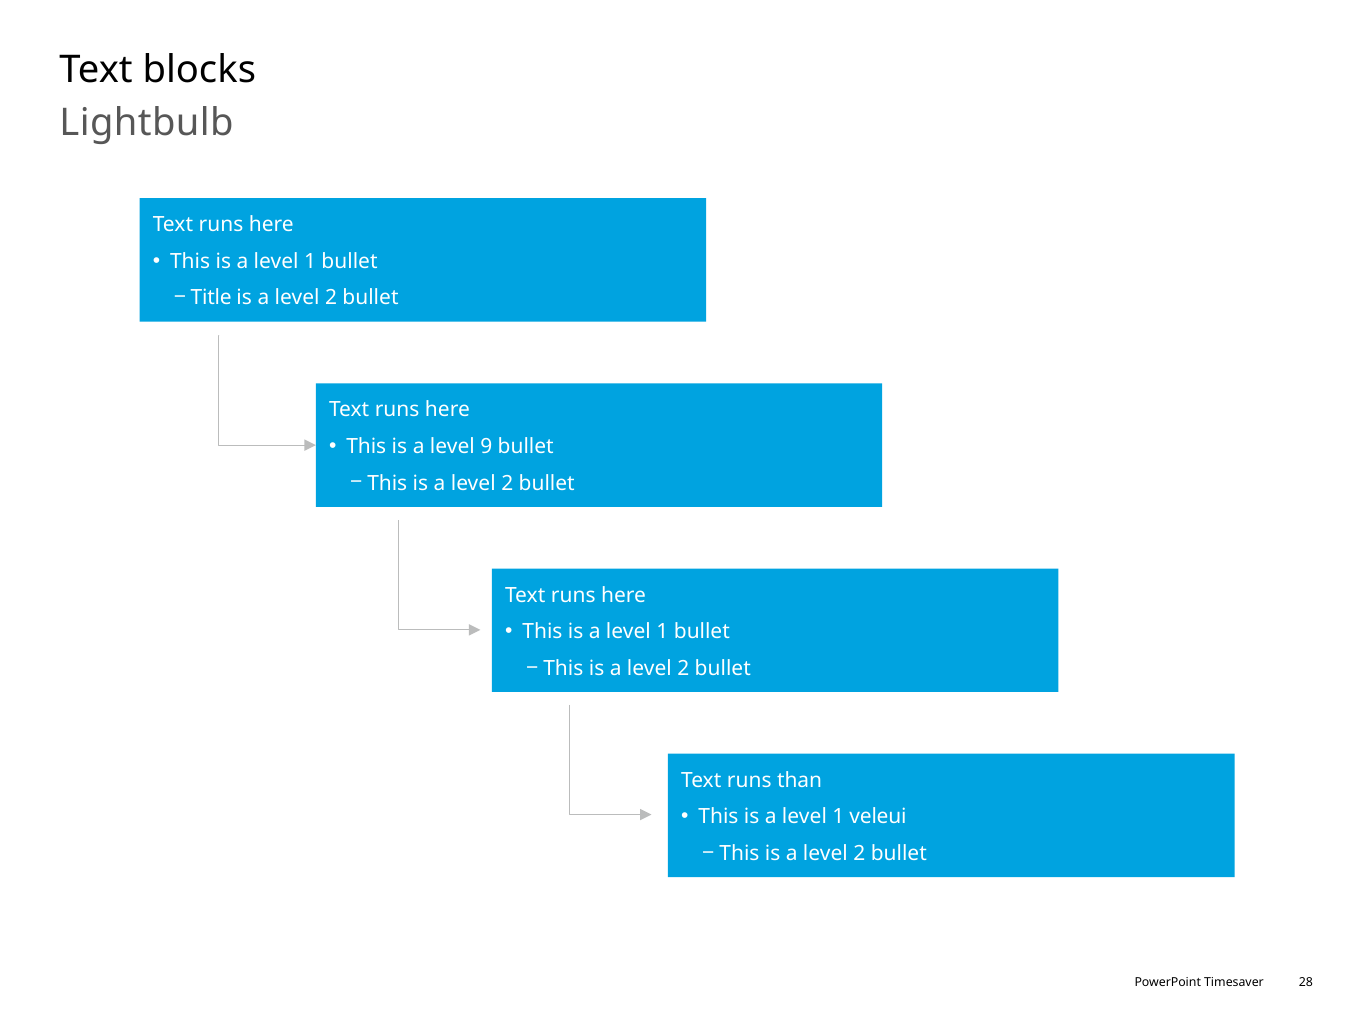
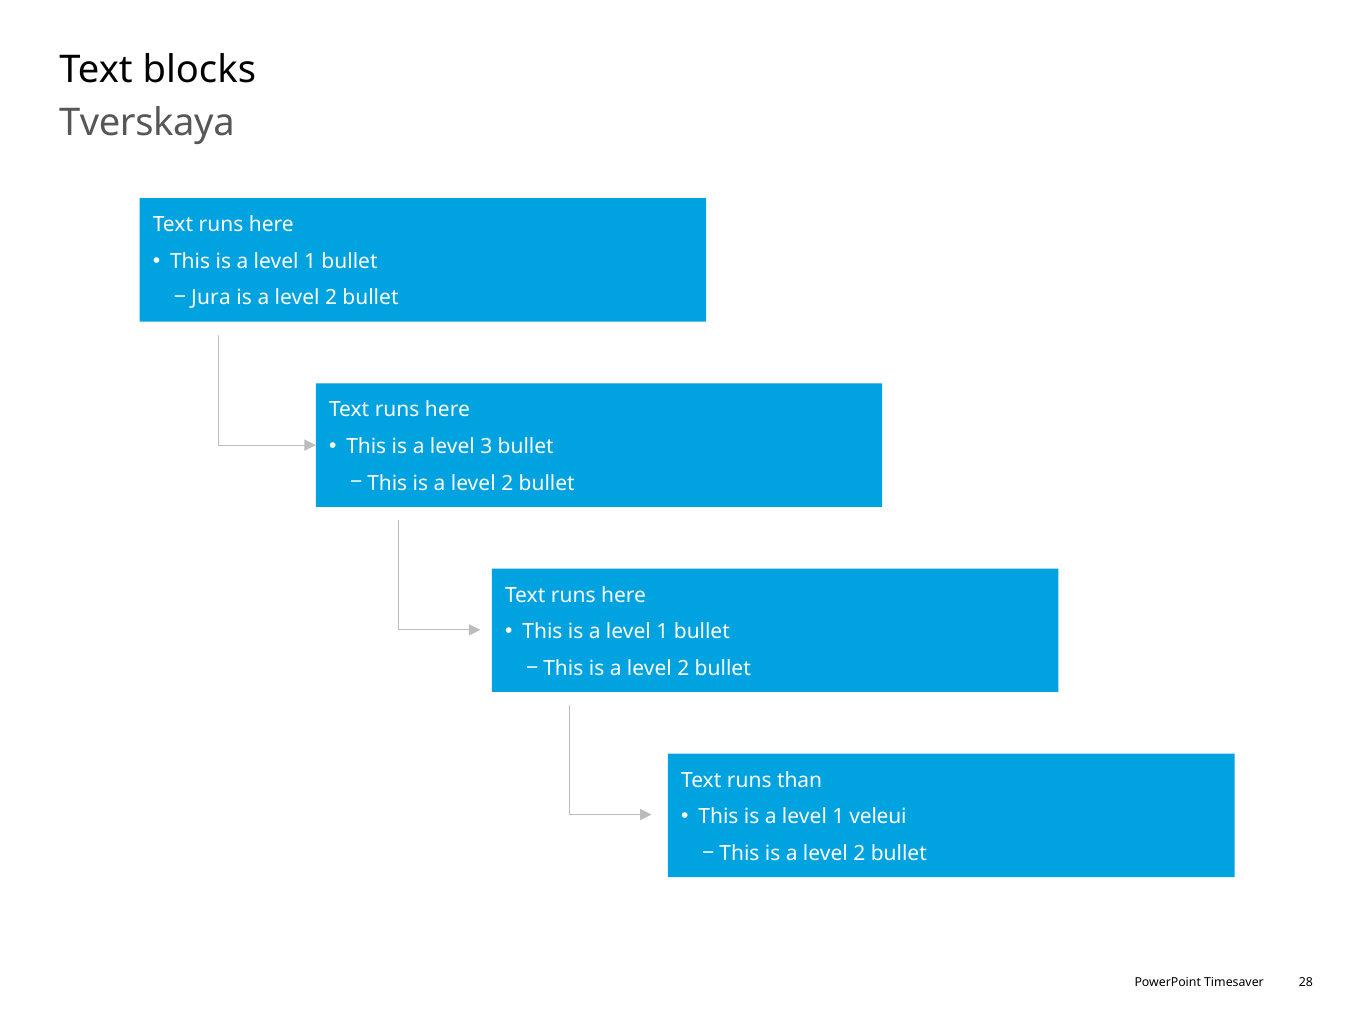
Lightbulb: Lightbulb -> Tverskaya
Title: Title -> Jura
9: 9 -> 3
